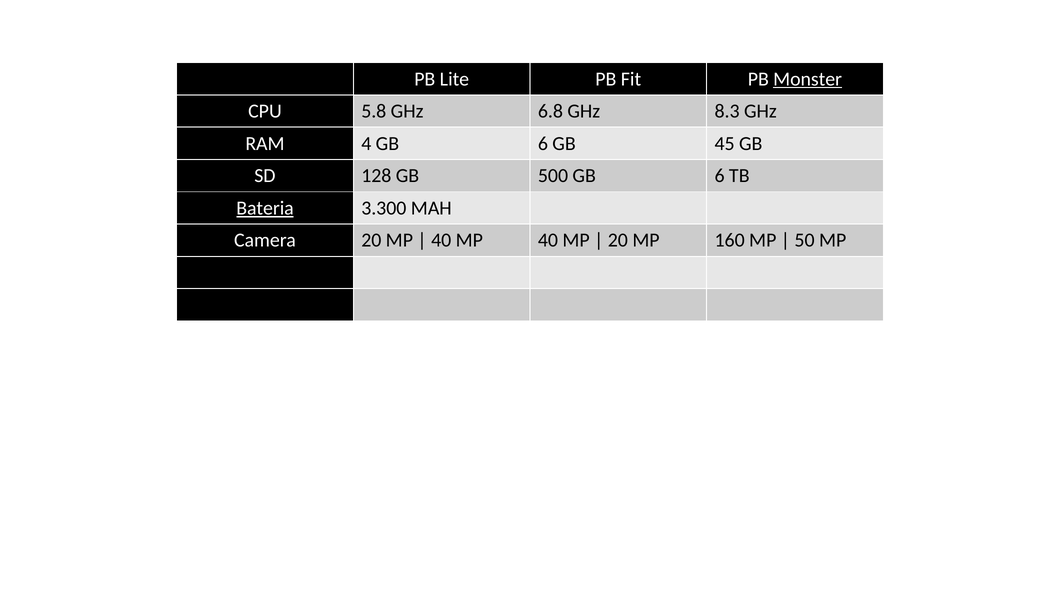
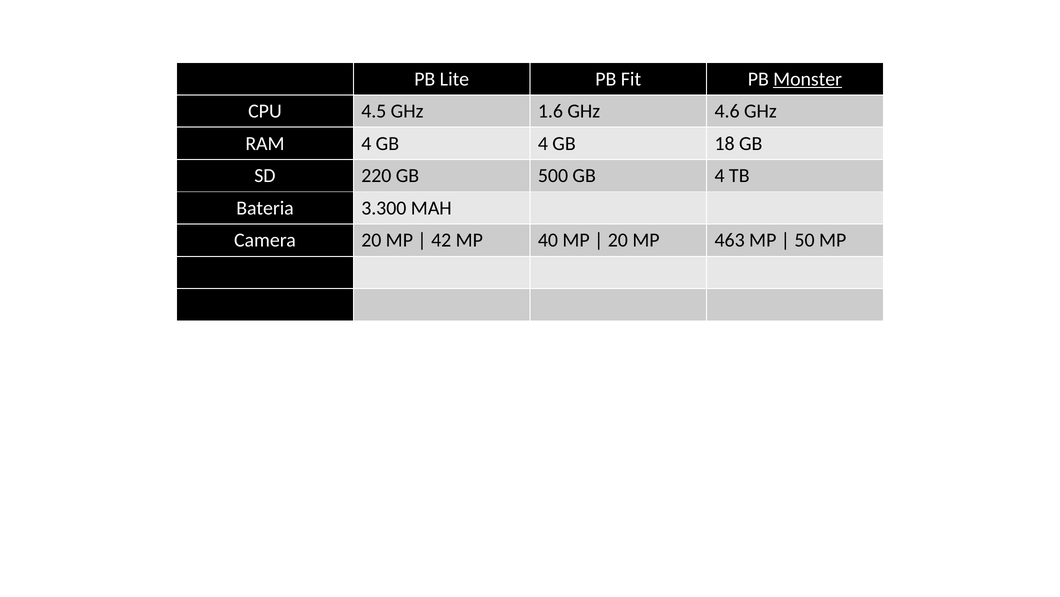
5.8: 5.8 -> 4.5
6.8: 6.8 -> 1.6
8.3: 8.3 -> 4.6
4 GB 6: 6 -> 4
45: 45 -> 18
128: 128 -> 220
500 GB 6: 6 -> 4
Bateria underline: present -> none
40 at (441, 240): 40 -> 42
160: 160 -> 463
